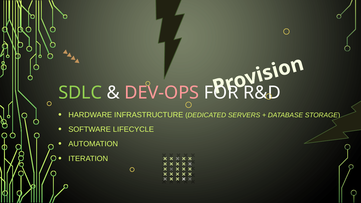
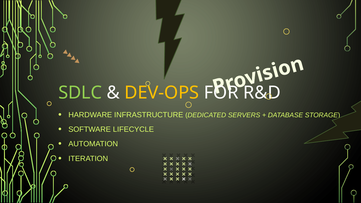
DEV-OPS colour: pink -> yellow
